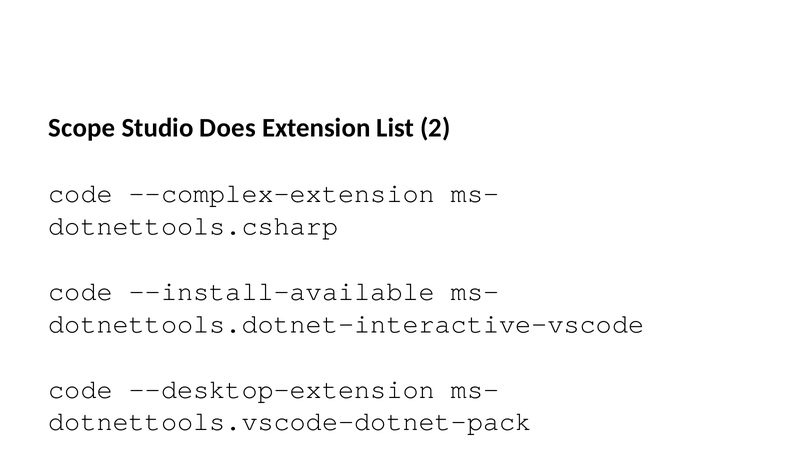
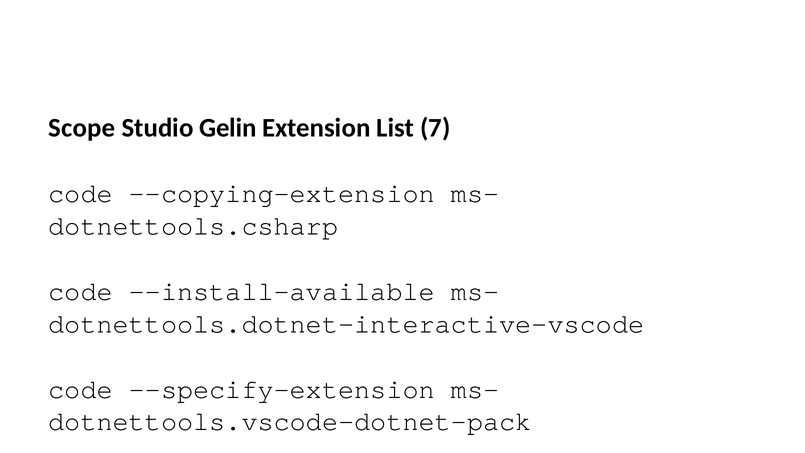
Does: Does -> Gelin
2: 2 -> 7
--complex-extension: --complex-extension -> --copying-extension
--desktop-extension: --desktop-extension -> --specify-extension
